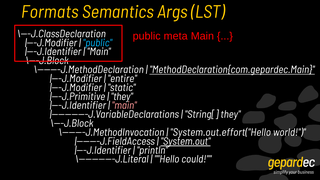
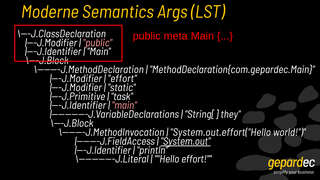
Formats: Formats -> Moderne
public at (97, 43) colour: light blue -> pink
MethodDeclaration{com.gepardec.Main underline: present -> none
entire at (122, 79): entire -> effort
they at (122, 96): they -> task
Hello could: could -> effort
